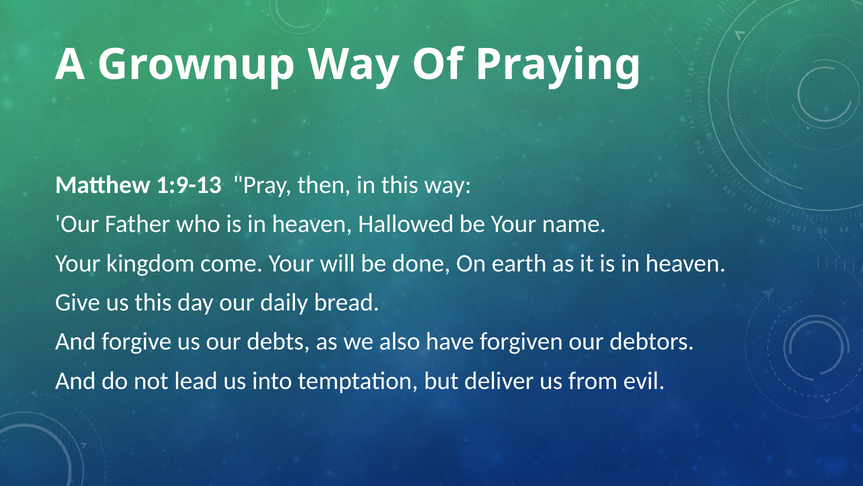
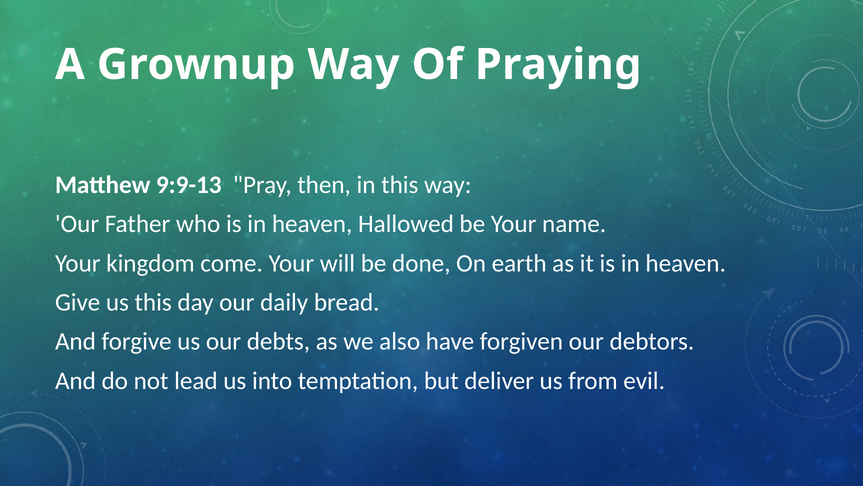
1:9-13: 1:9-13 -> 9:9-13
